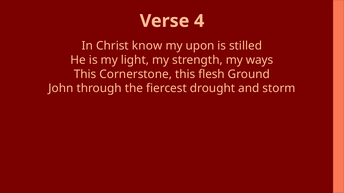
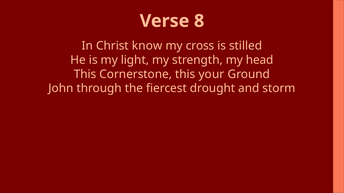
4: 4 -> 8
upon: upon -> cross
ways: ways -> head
flesh: flesh -> your
